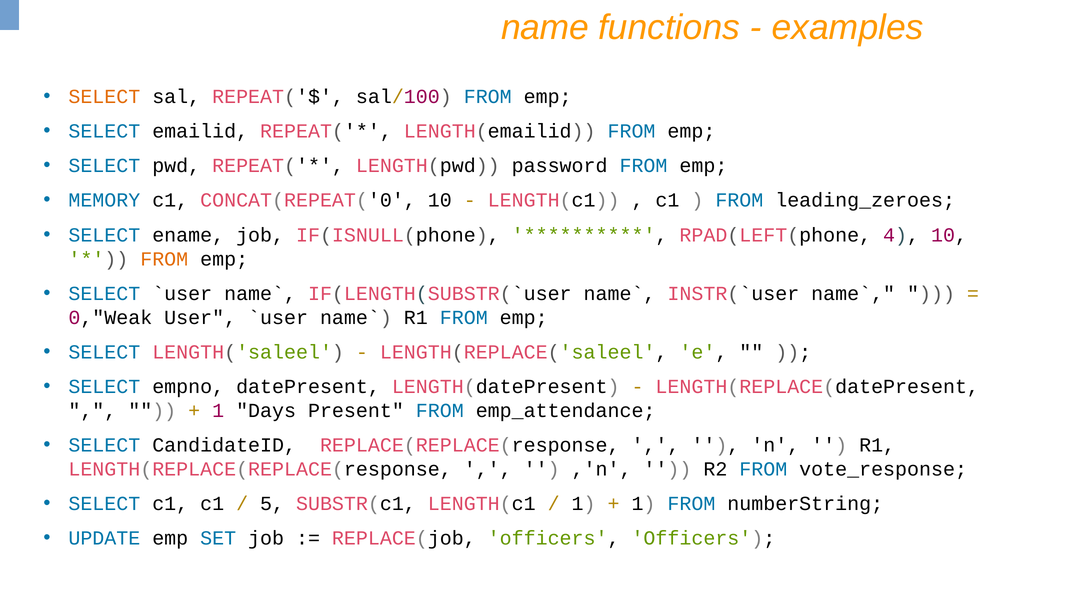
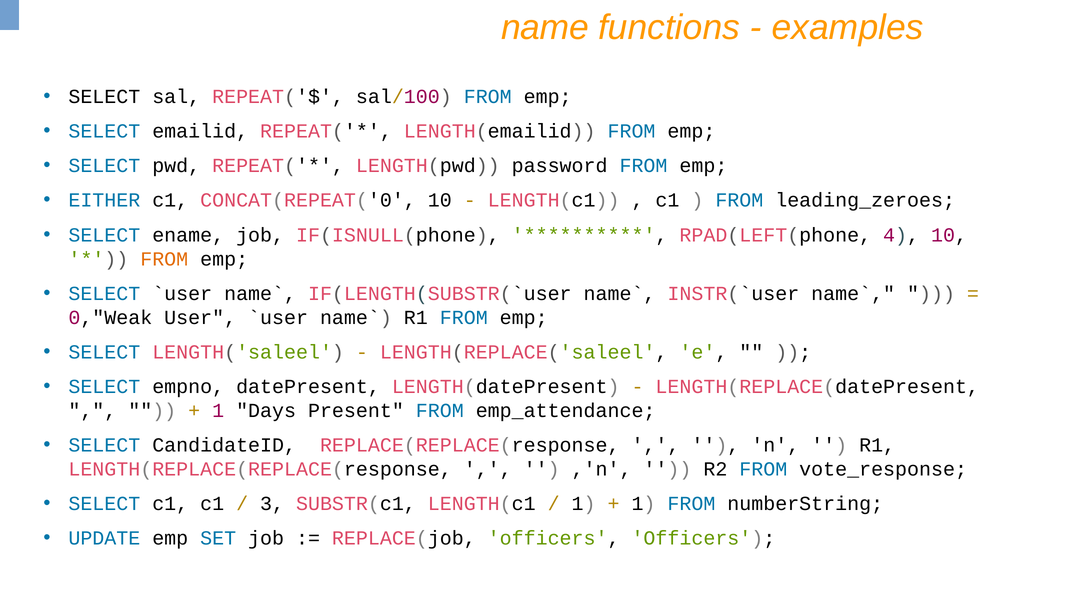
SELECT at (104, 97) colour: orange -> black
MEMORY: MEMORY -> EITHER
5: 5 -> 3
